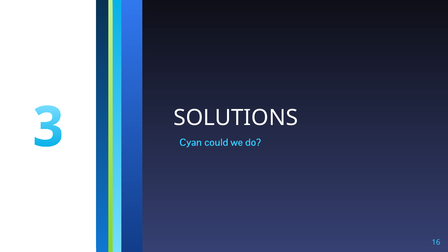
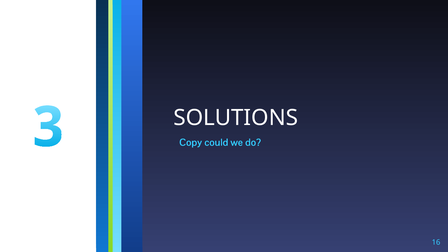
Cyan: Cyan -> Copy
